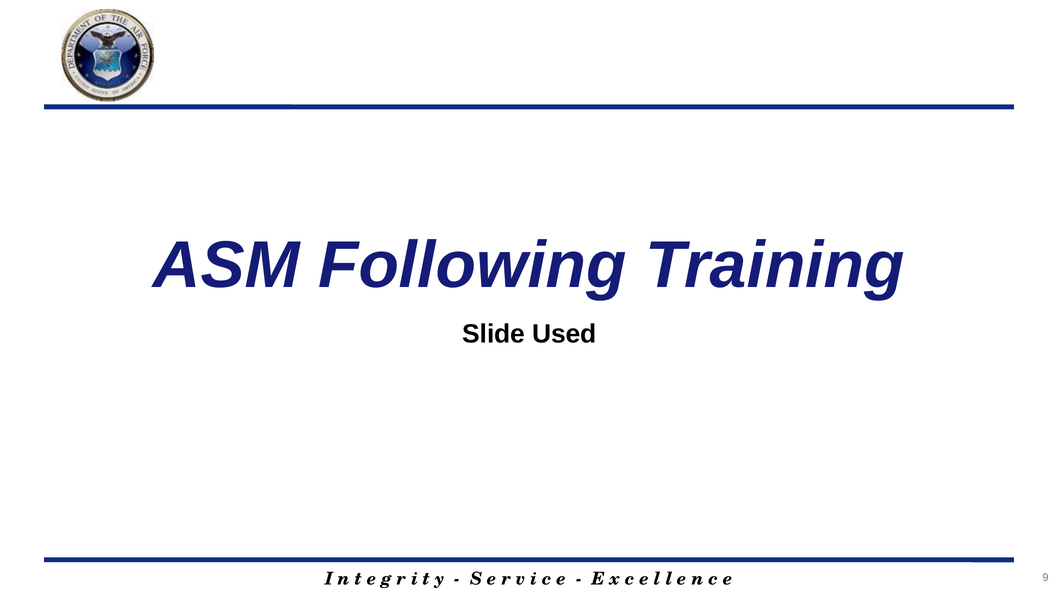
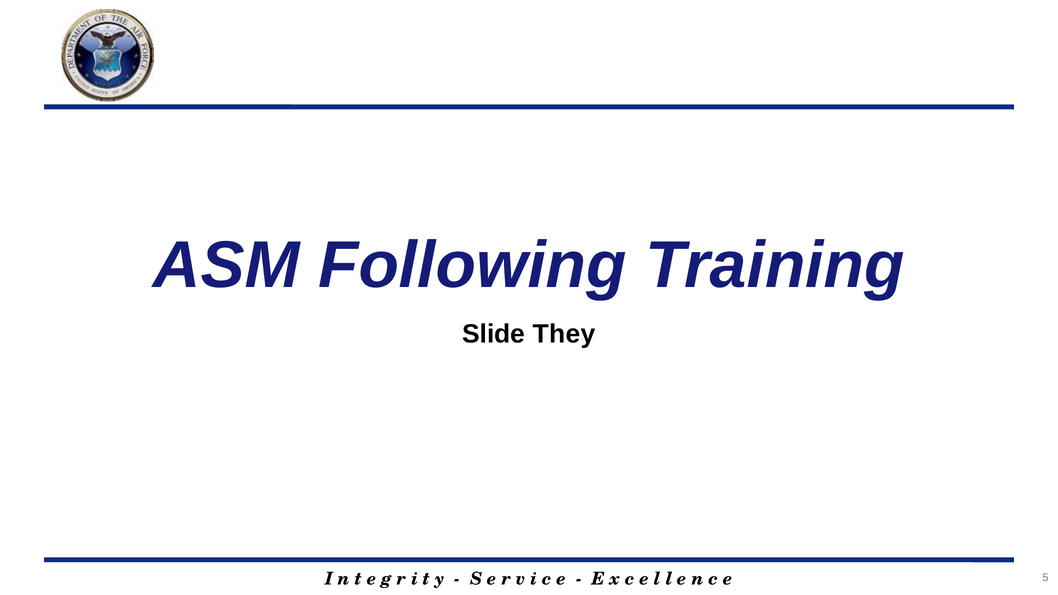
Used: Used -> They
9: 9 -> 5
